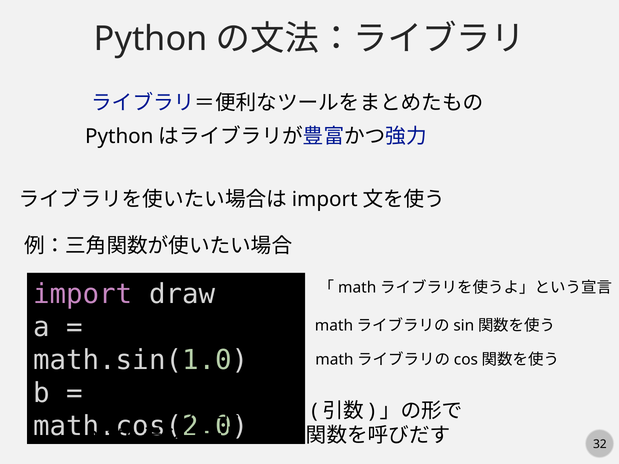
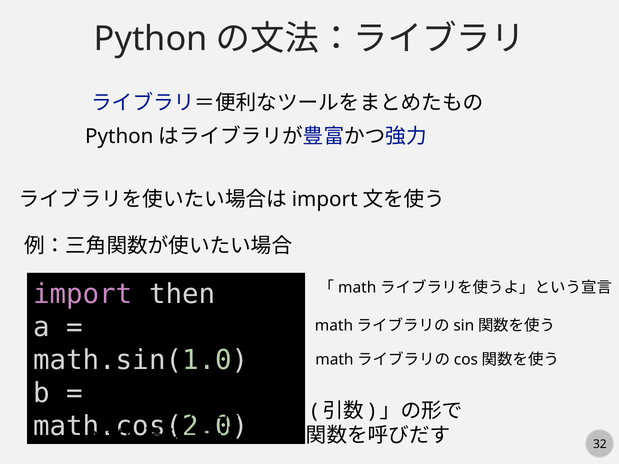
draw: draw -> then
